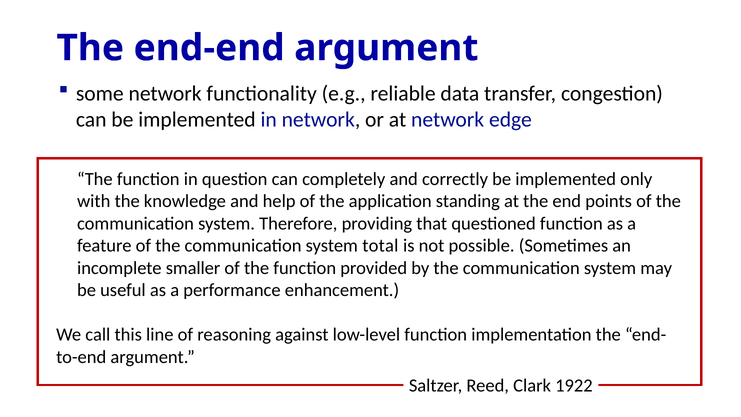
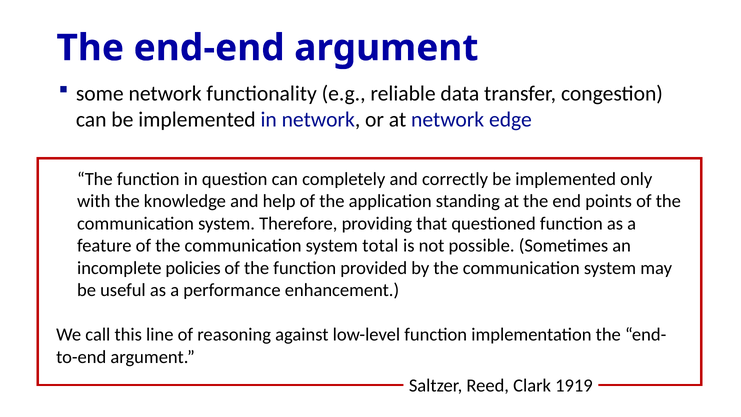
smaller: smaller -> policies
1922: 1922 -> 1919
